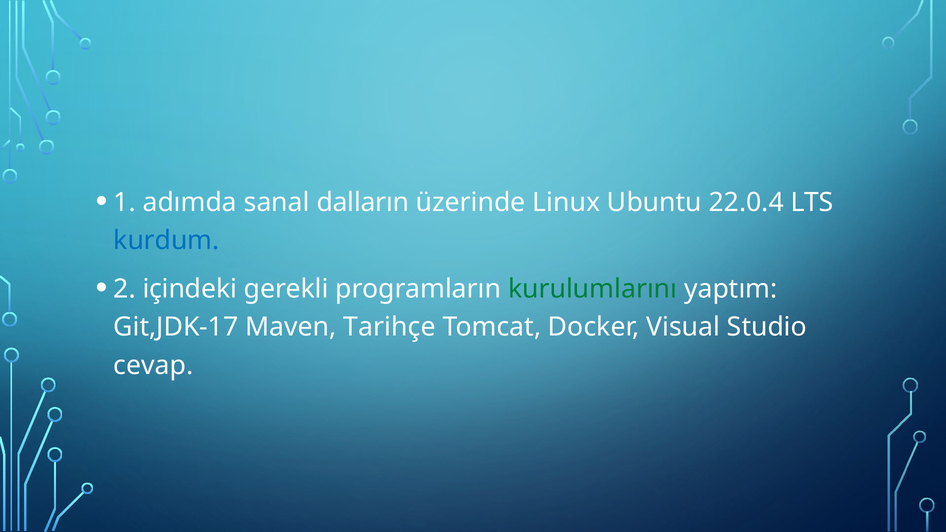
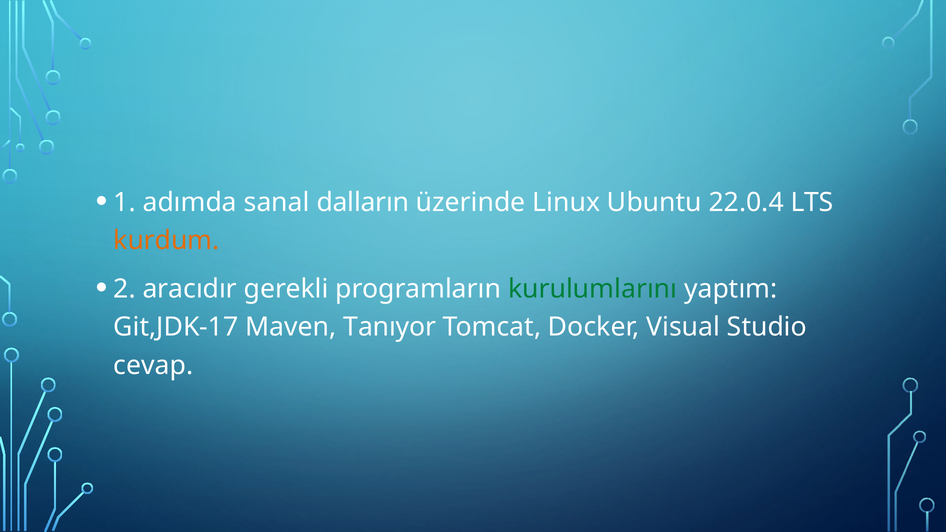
kurdum colour: blue -> orange
içindeki: içindeki -> aracıdır
Tarihçe: Tarihçe -> Tanıyor
